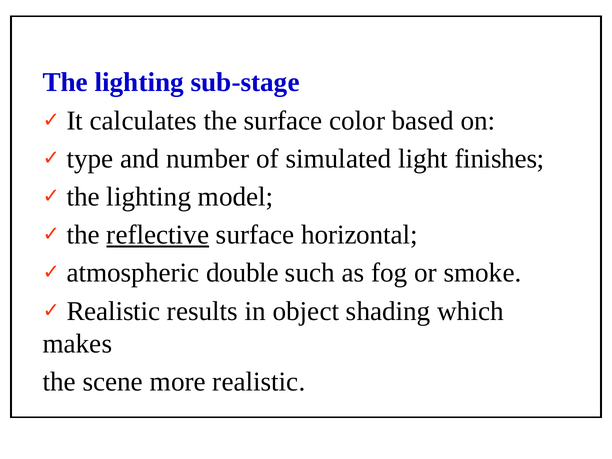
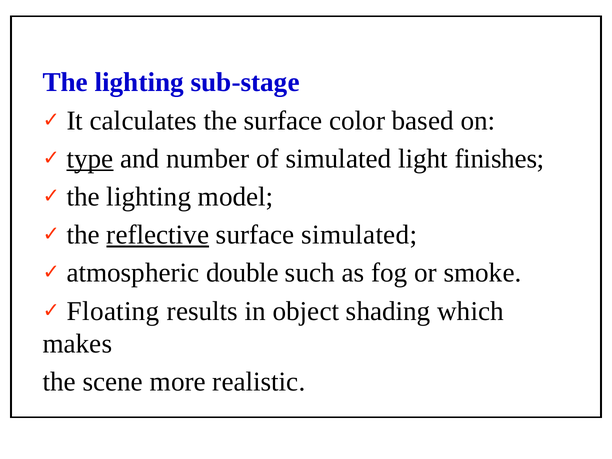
type underline: none -> present
surface horizontal: horizontal -> simulated
Realistic at (113, 311): Realistic -> Floating
